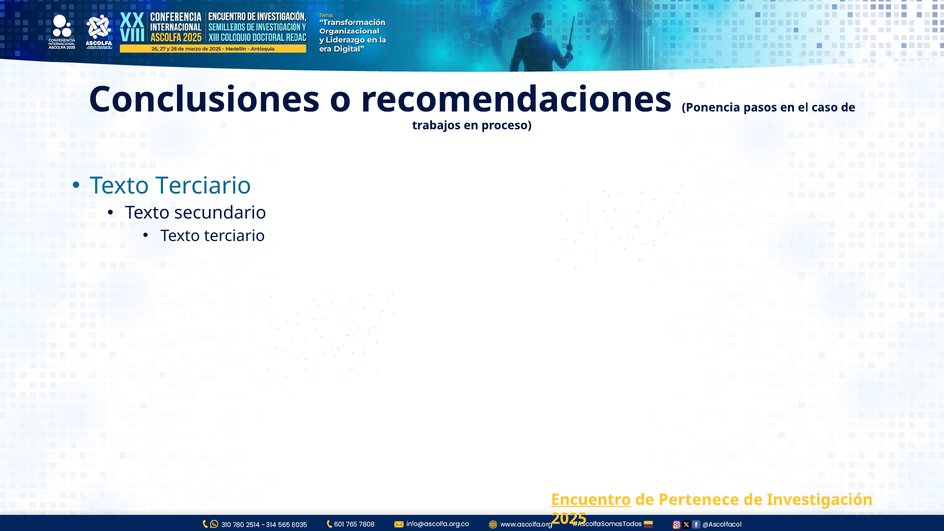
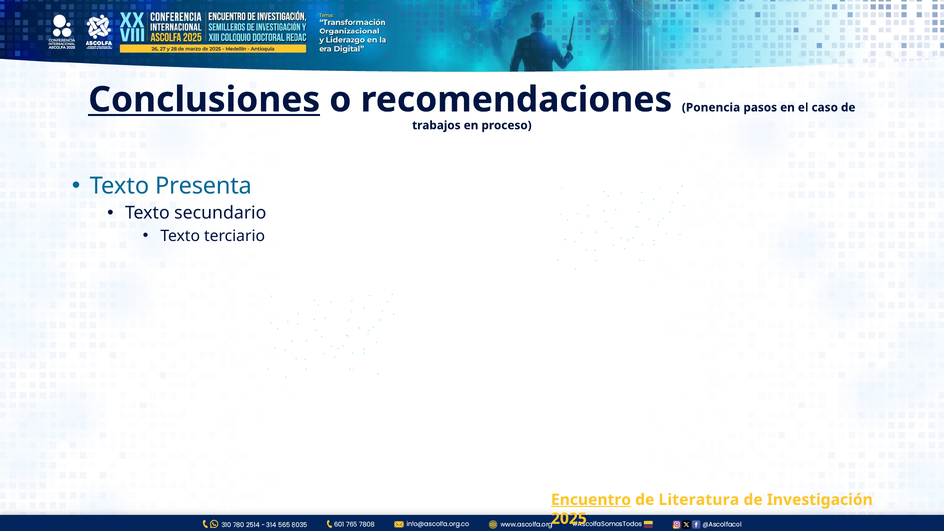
Conclusiones underline: none -> present
Terciario at (203, 186): Terciario -> Presenta
Pertenece: Pertenece -> Literatura
